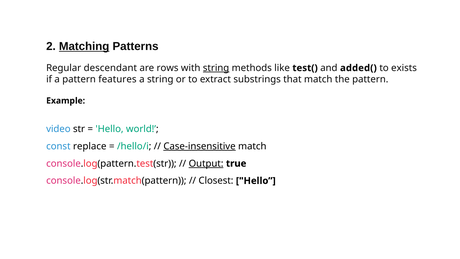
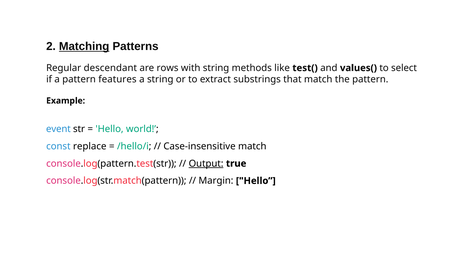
string at (216, 68) underline: present -> none
added(: added( -> values(
exists: exists -> select
video: video -> event
Case-insensitive underline: present -> none
Closest: Closest -> Margin
